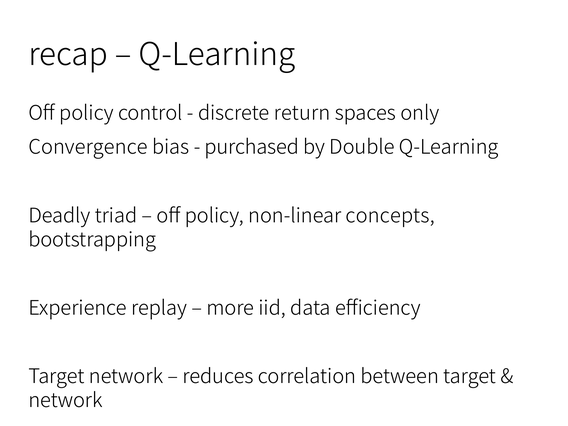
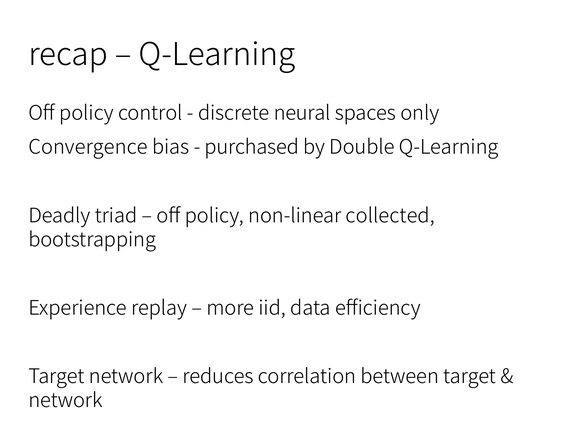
return: return -> neural
concepts: concepts -> collected
